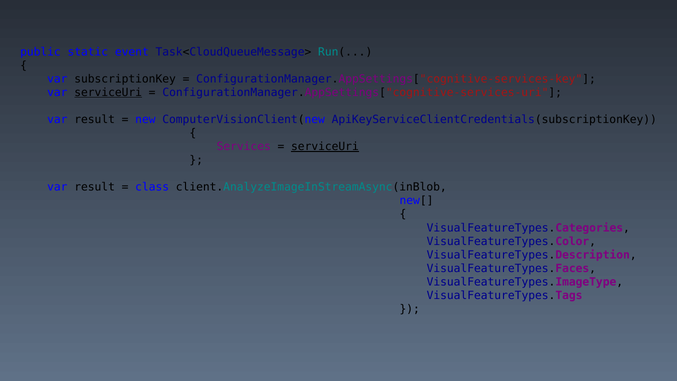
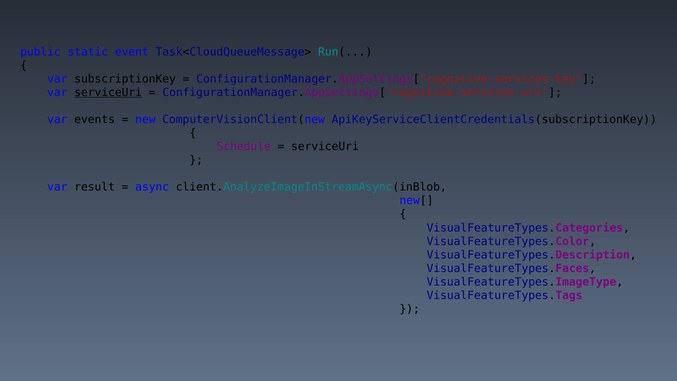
result at (95, 119): result -> events
Services: Services -> Schedule
serviceUri at (325, 147) underline: present -> none
class: class -> async
